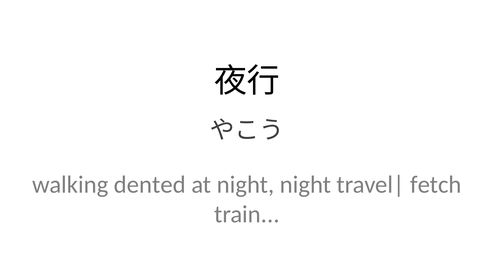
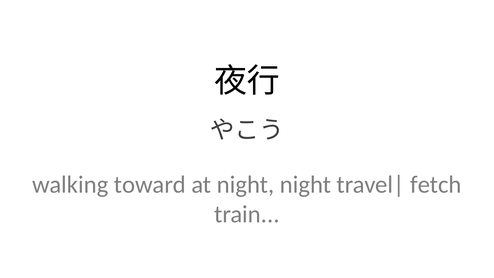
dented: dented -> toward
